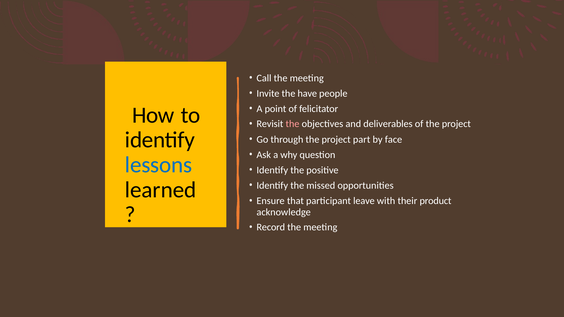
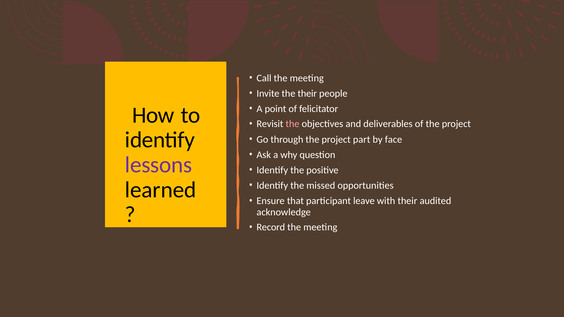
the have: have -> their
lessons colour: blue -> purple
product: product -> audited
